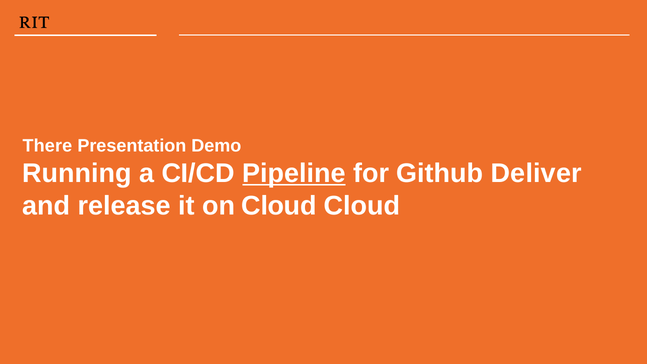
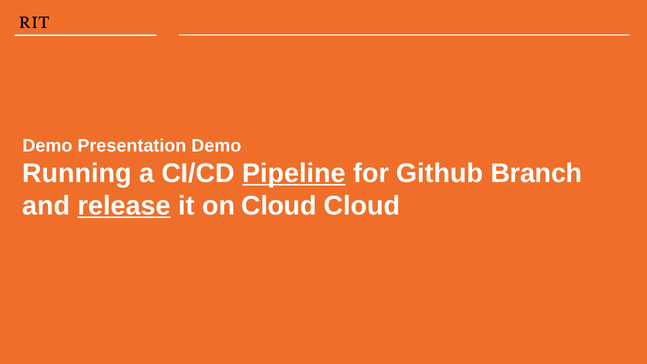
There at (47, 146): There -> Demo
Deliver: Deliver -> Branch
release underline: none -> present
